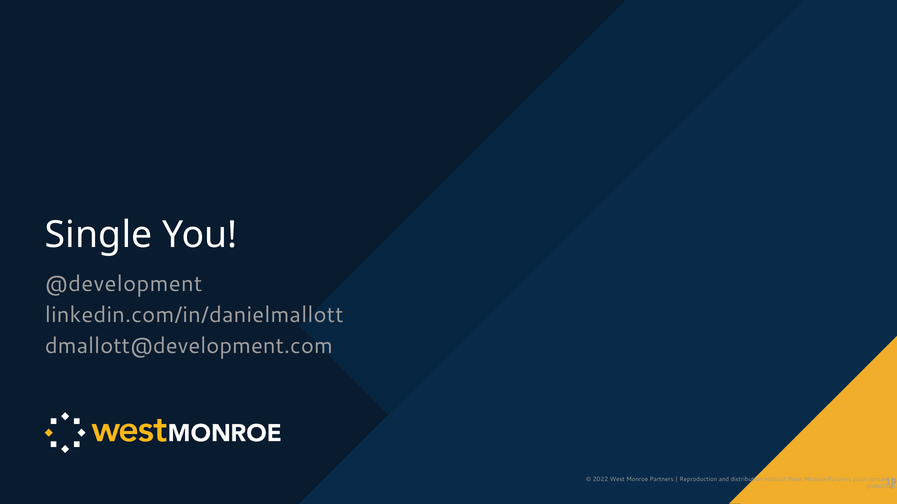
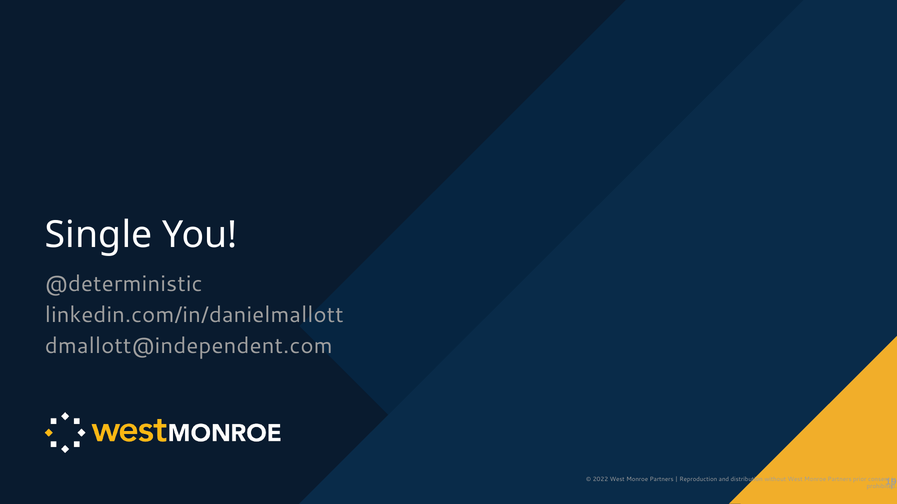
@development: @development -> @deterministic
dmallott@development.com: dmallott@development.com -> dmallott@independent.com
